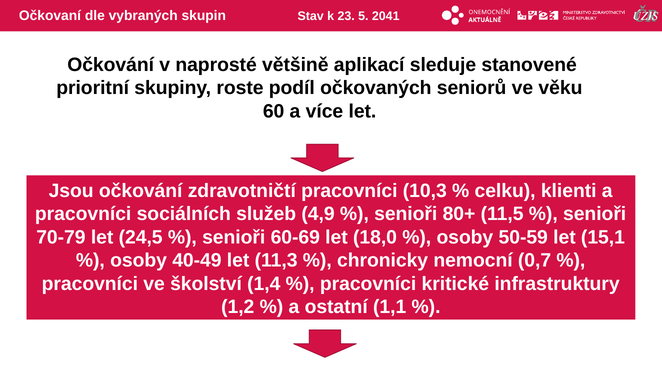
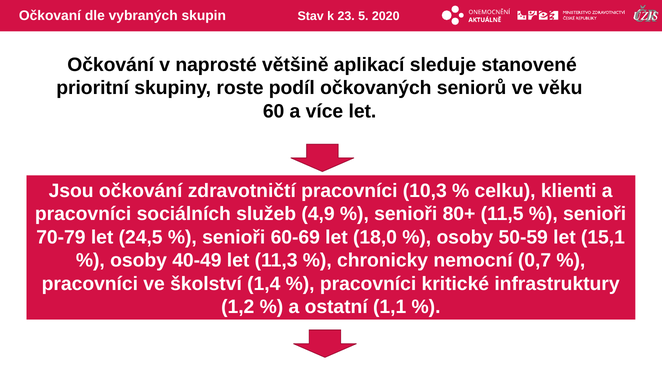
2041: 2041 -> 2020
